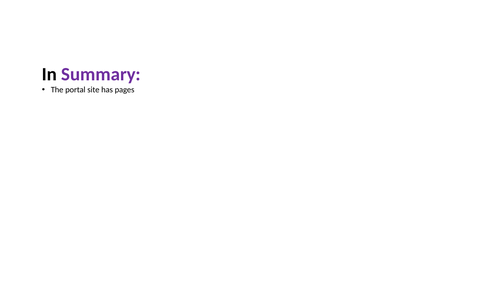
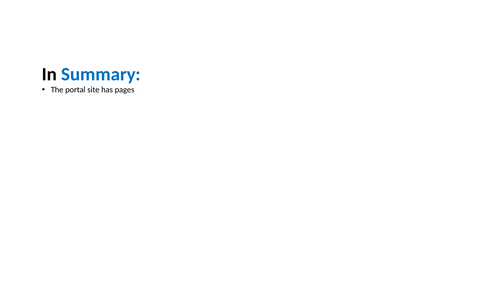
Summary colour: purple -> blue
